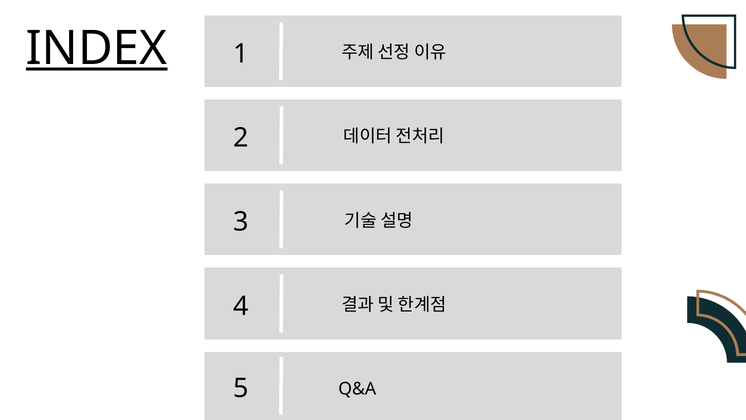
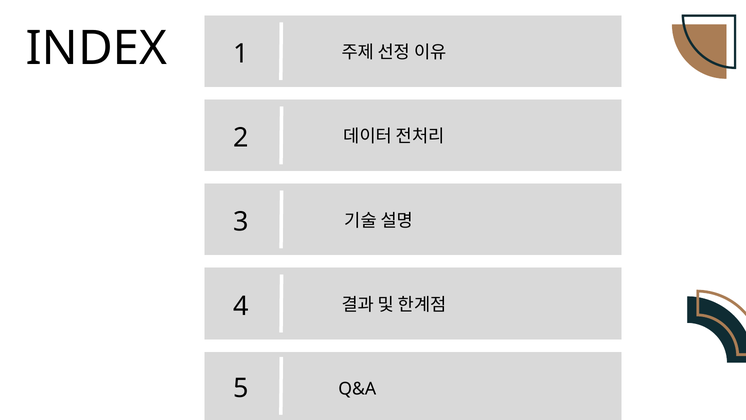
INDEX underline: present -> none
